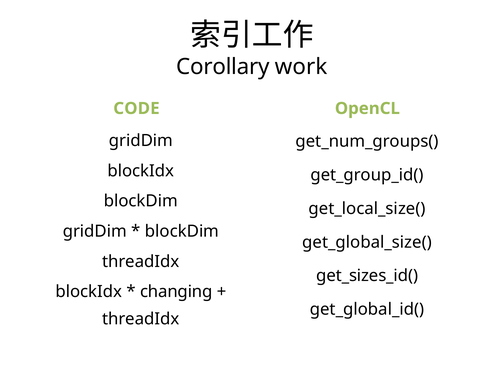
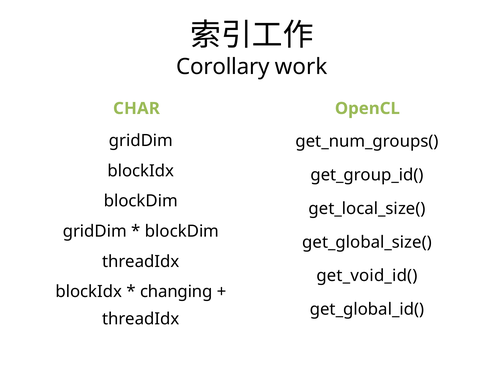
CODE: CODE -> CHAR
get_sizes_id(: get_sizes_id( -> get_void_id(
